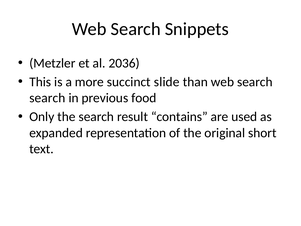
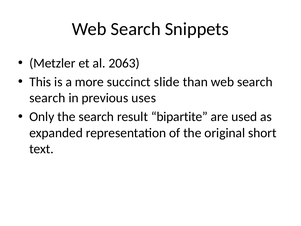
2036: 2036 -> 2063
food: food -> uses
contains: contains -> bipartite
